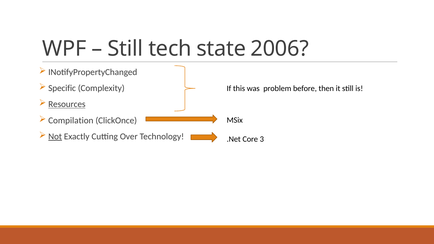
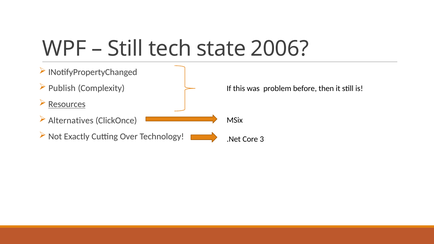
Specific: Specific -> Publish
Compilation: Compilation -> Alternatives
Not underline: present -> none
